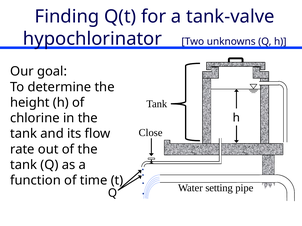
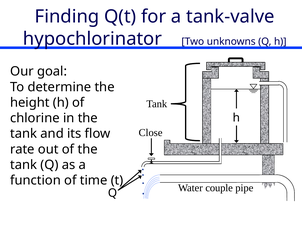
setting: setting -> couple
